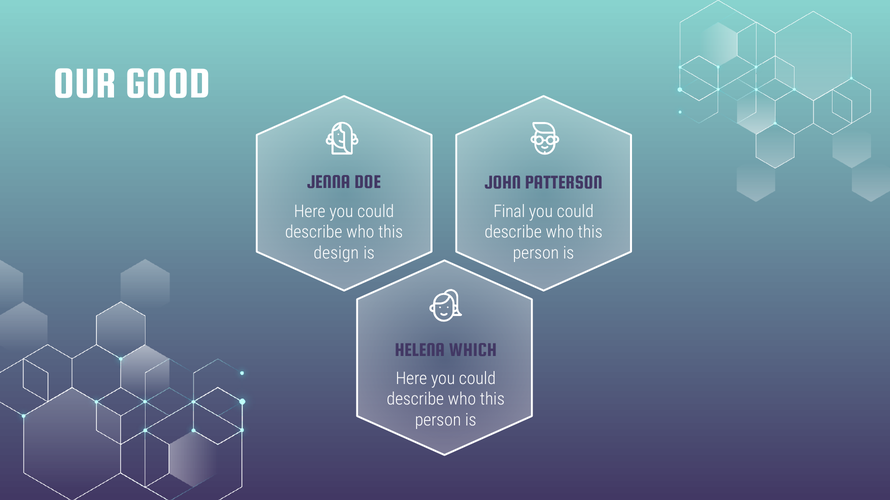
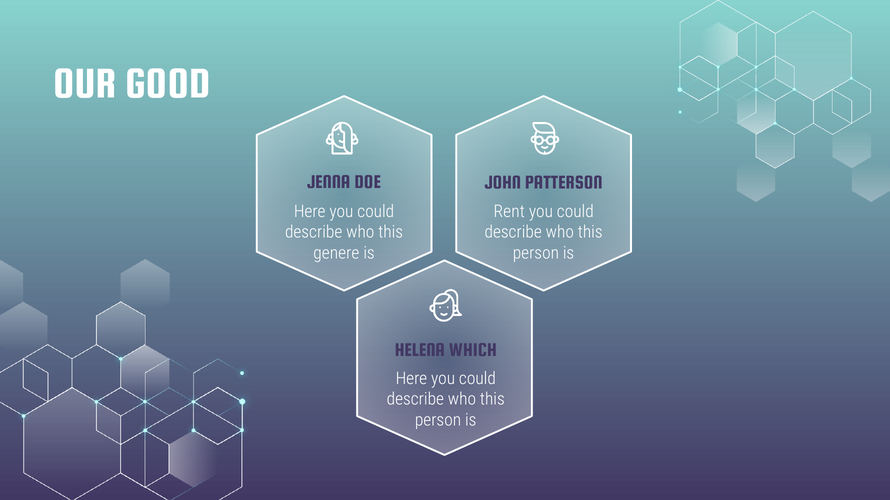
Final: Final -> Rent
design: design -> genere
